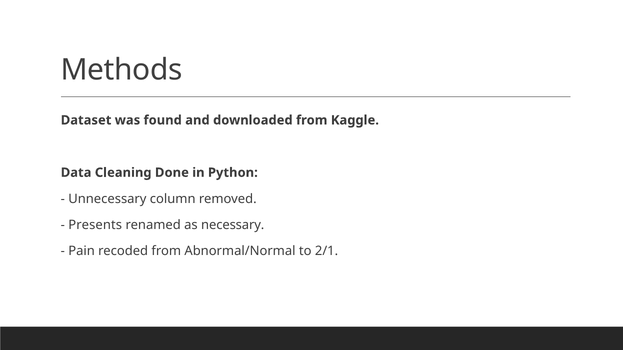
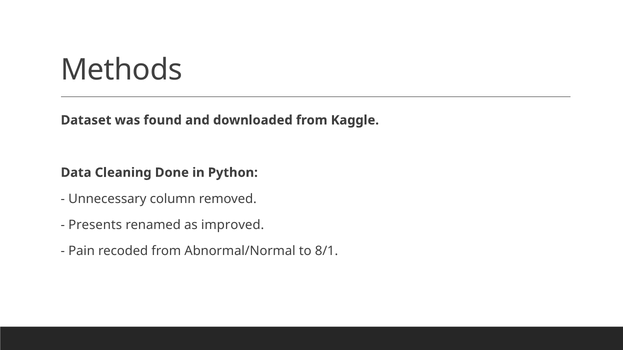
necessary: necessary -> improved
2/1: 2/1 -> 8/1
